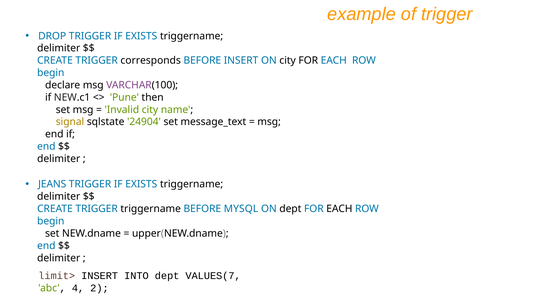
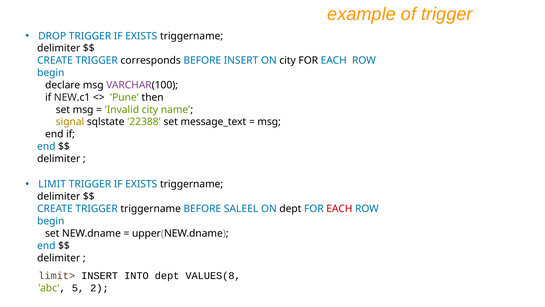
24904: 24904 -> 22388
JEANS: JEANS -> LIMIT
MYSQL: MYSQL -> SALEEL
EACH at (339, 209) colour: black -> red
VALUES(7: VALUES(7 -> VALUES(8
4: 4 -> 5
